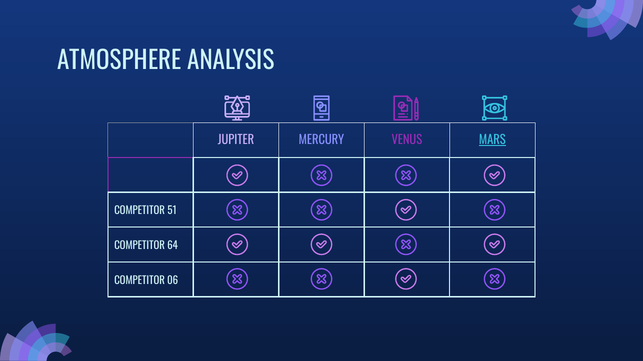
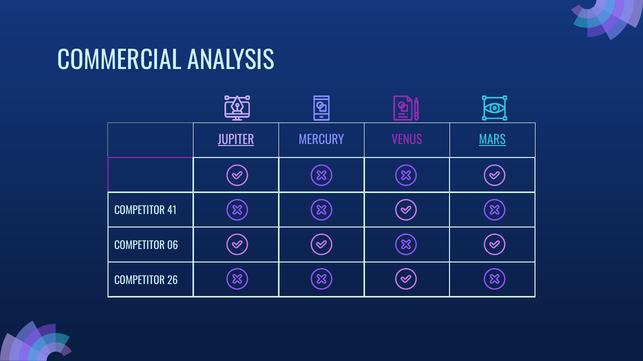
ATMOSPHERE: ATMOSPHERE -> COMMERCIAL
JUPITER underline: none -> present
51: 51 -> 41
64: 64 -> 06
06: 06 -> 26
